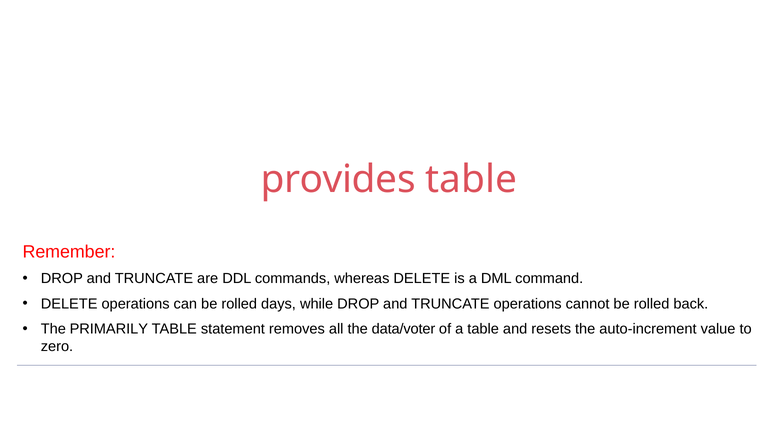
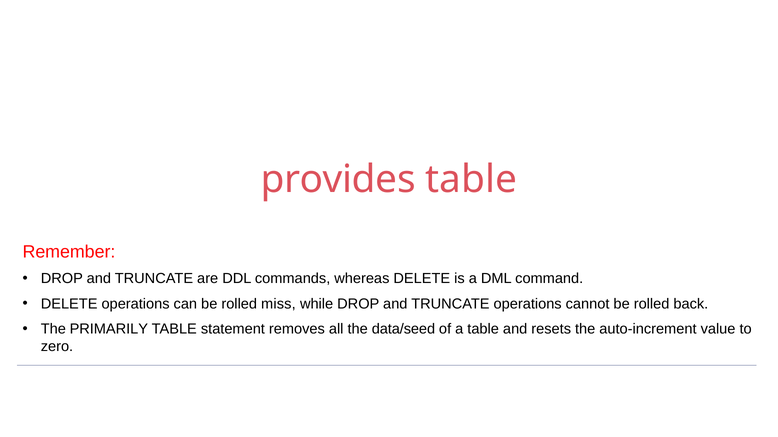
days: days -> miss
data/voter: data/voter -> data/seed
